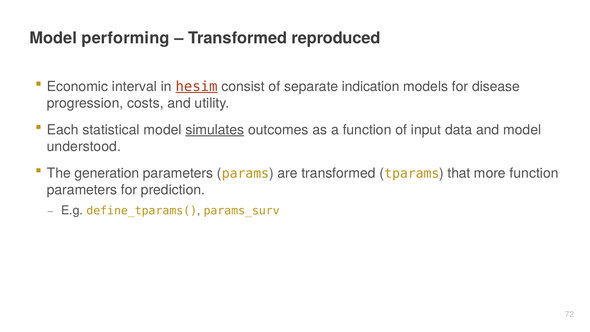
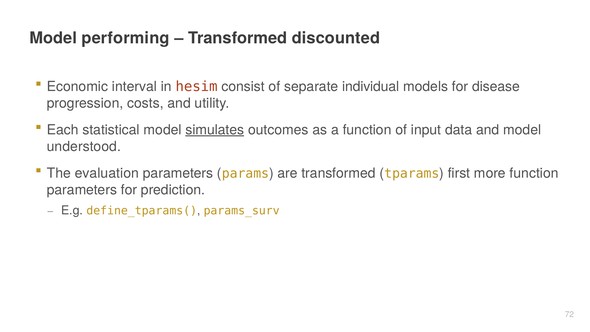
reproduced: reproduced -> discounted
hesim underline: present -> none
indication: indication -> individual
generation: generation -> evaluation
that: that -> first
